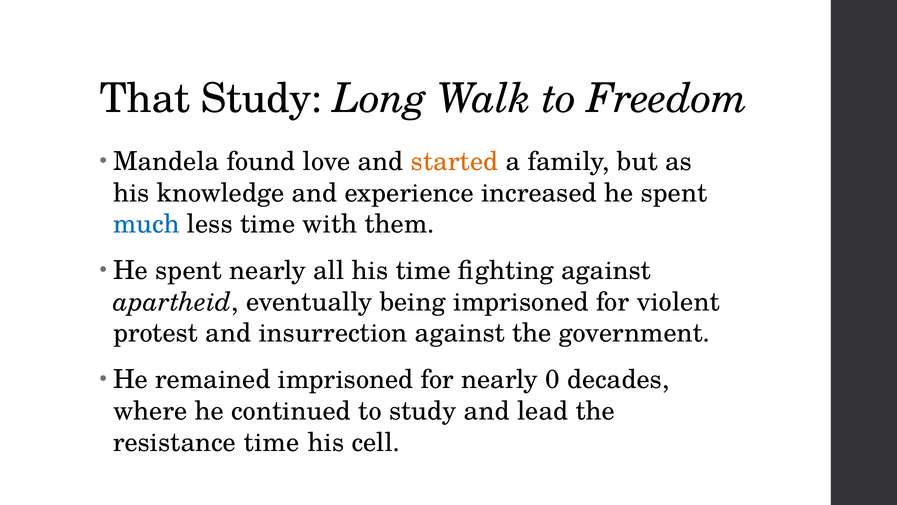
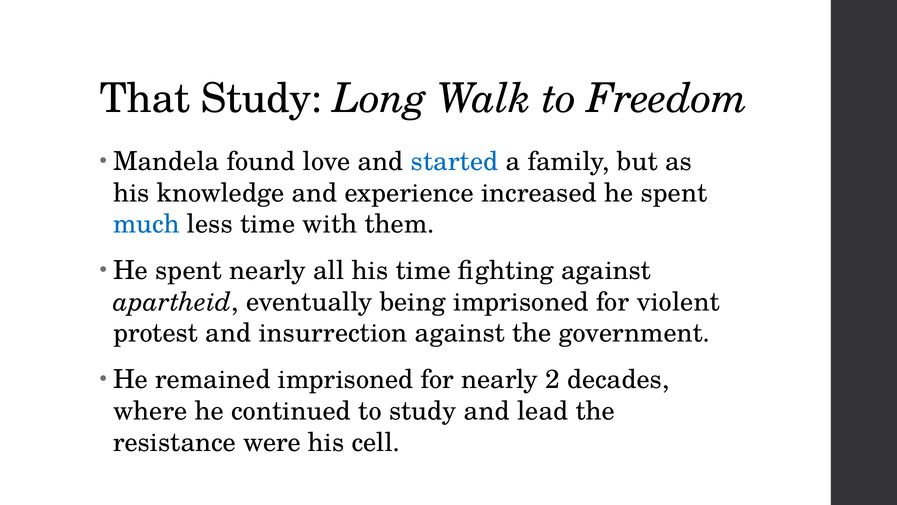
started colour: orange -> blue
0: 0 -> 2
resistance time: time -> were
